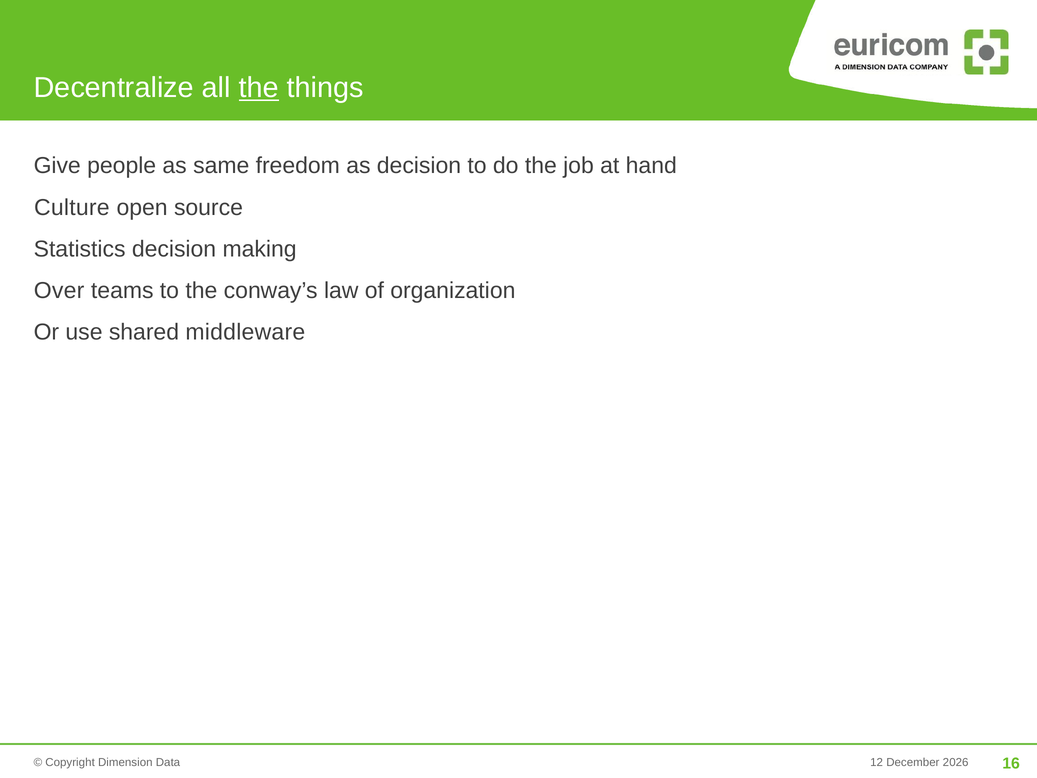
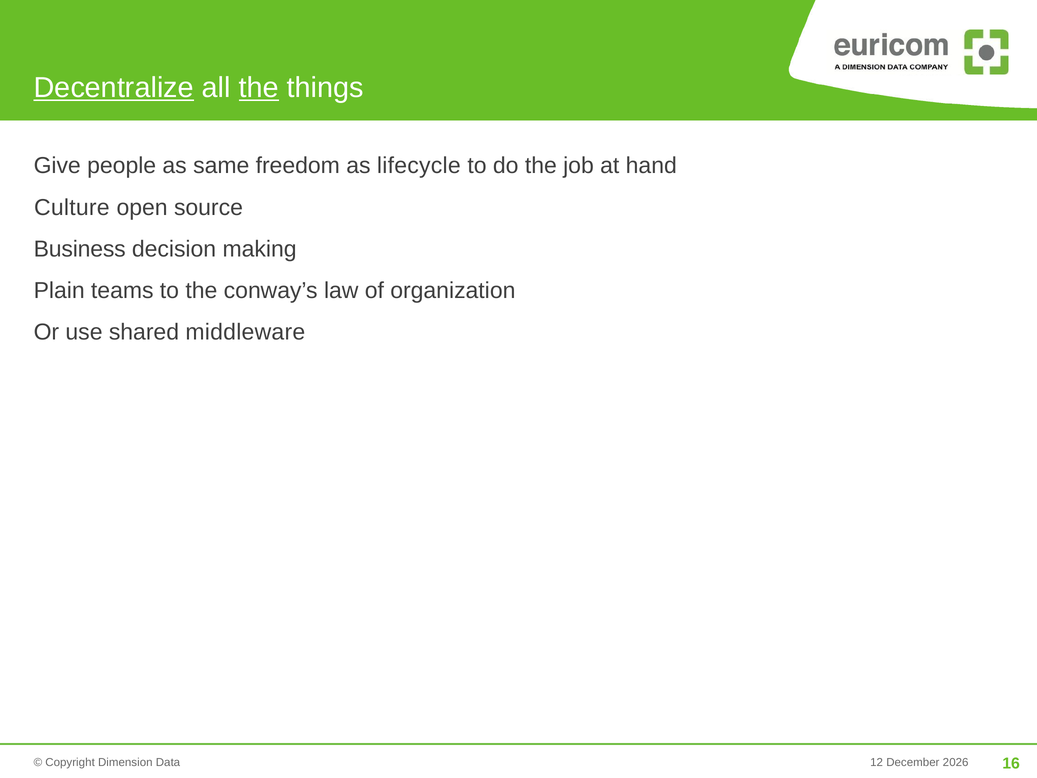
Decentralize underline: none -> present
as decision: decision -> lifecycle
Statistics: Statistics -> Business
Over: Over -> Plain
